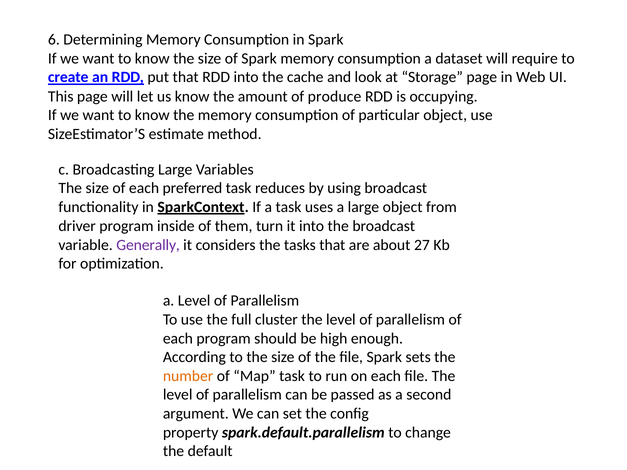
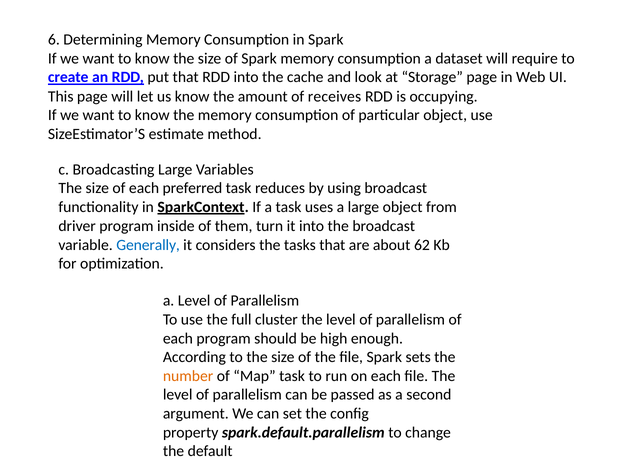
produce: produce -> receives
Generally colour: purple -> blue
27: 27 -> 62
